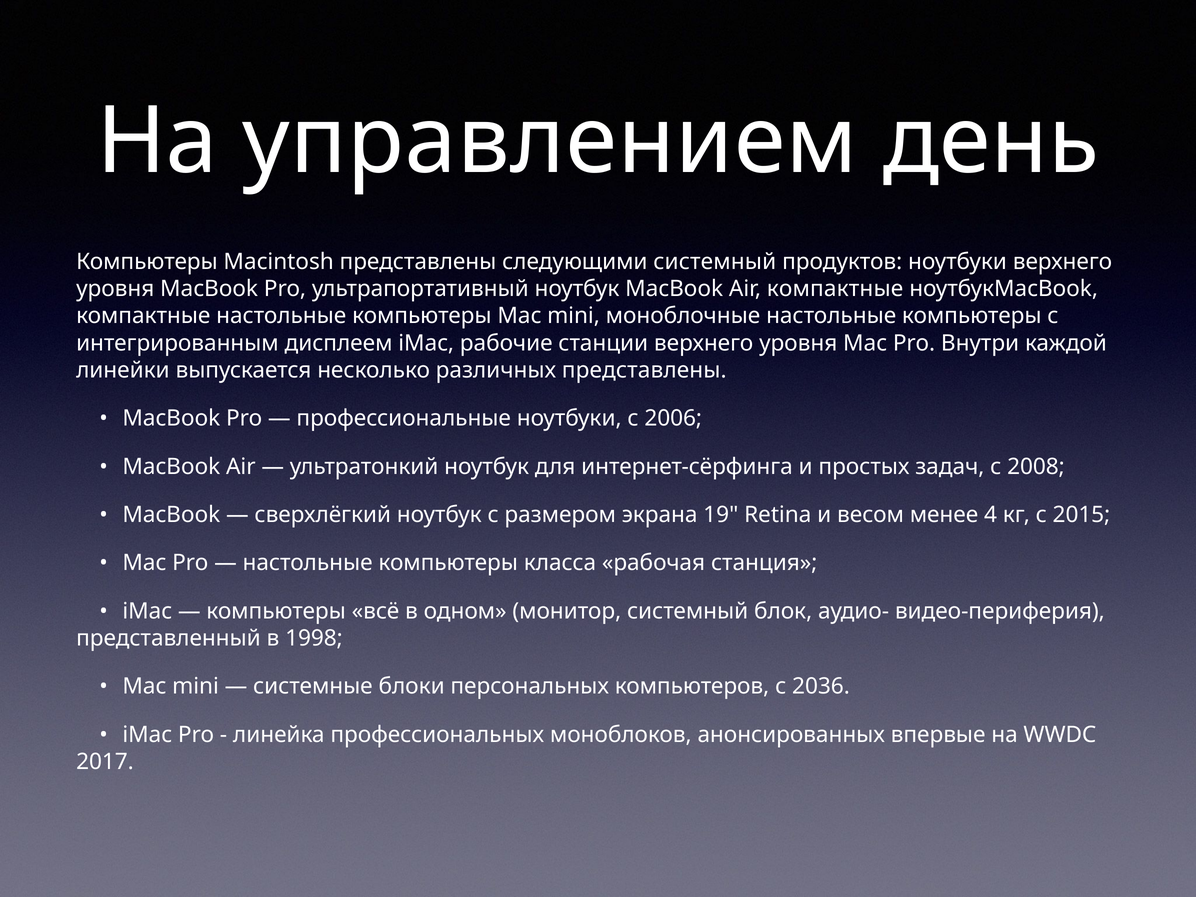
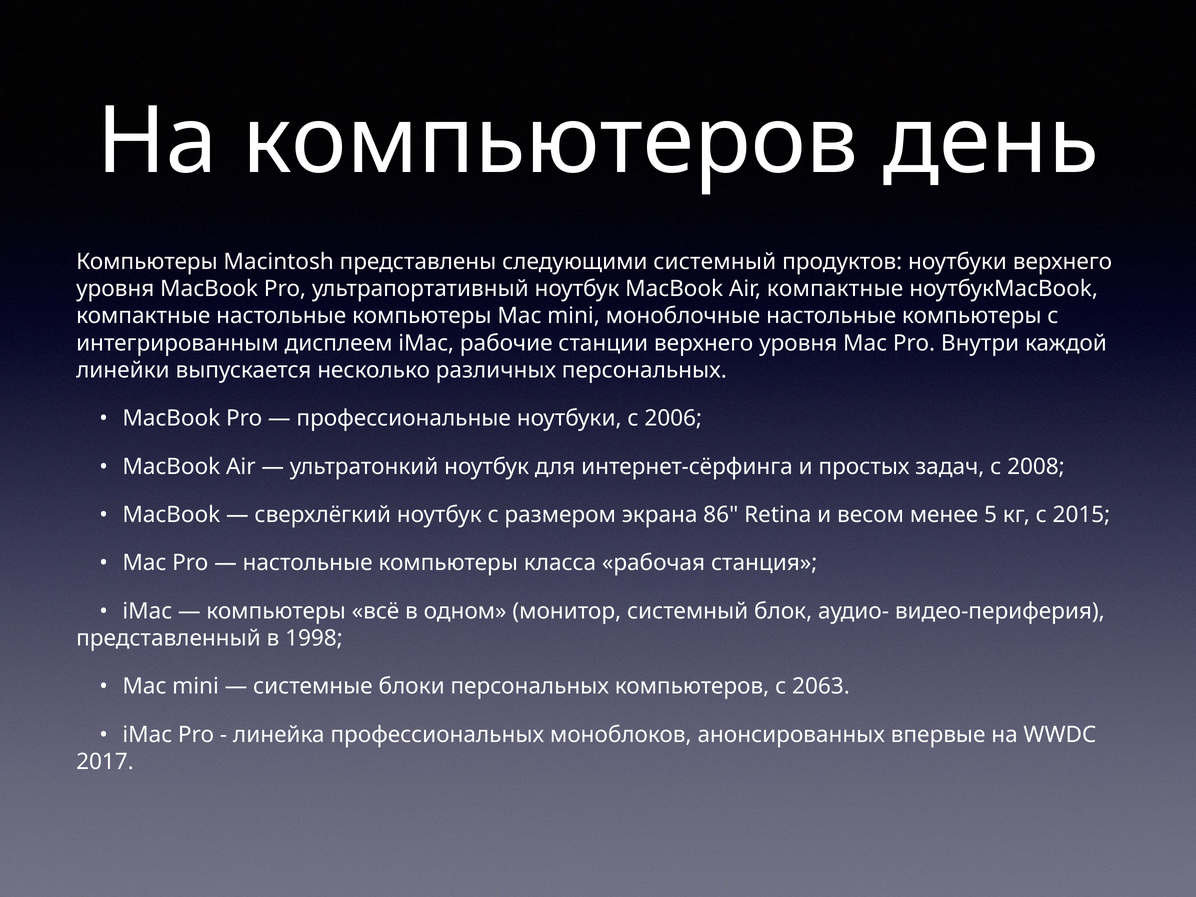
На управлением: управлением -> компьютеров
различных представлены: представлены -> персональных
19: 19 -> 86
4: 4 -> 5
2036: 2036 -> 2063
